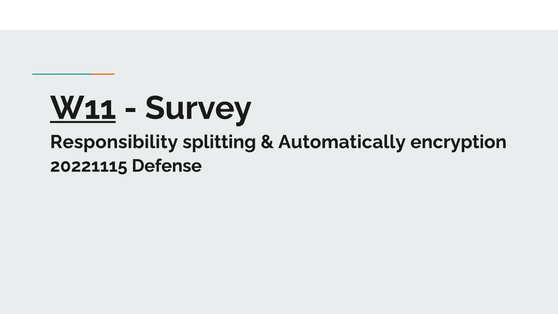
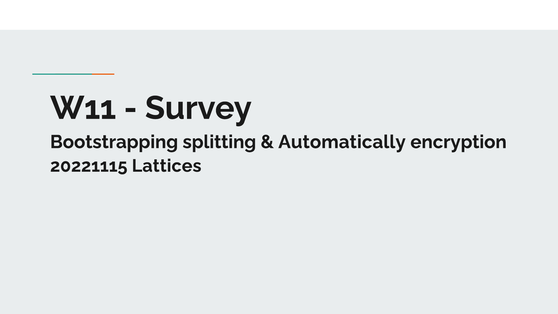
W11 underline: present -> none
Responsibility: Responsibility -> Bootstrapping
Defense: Defense -> Lattices
